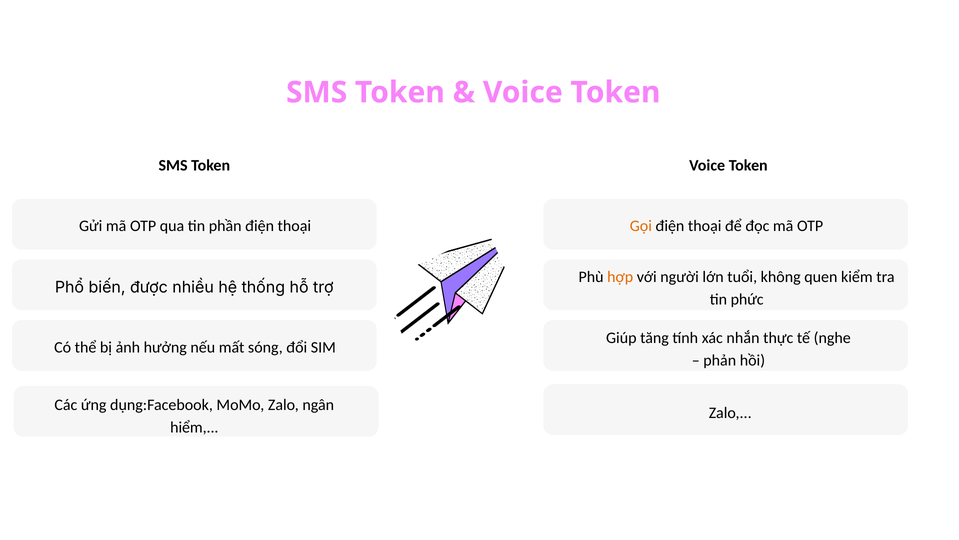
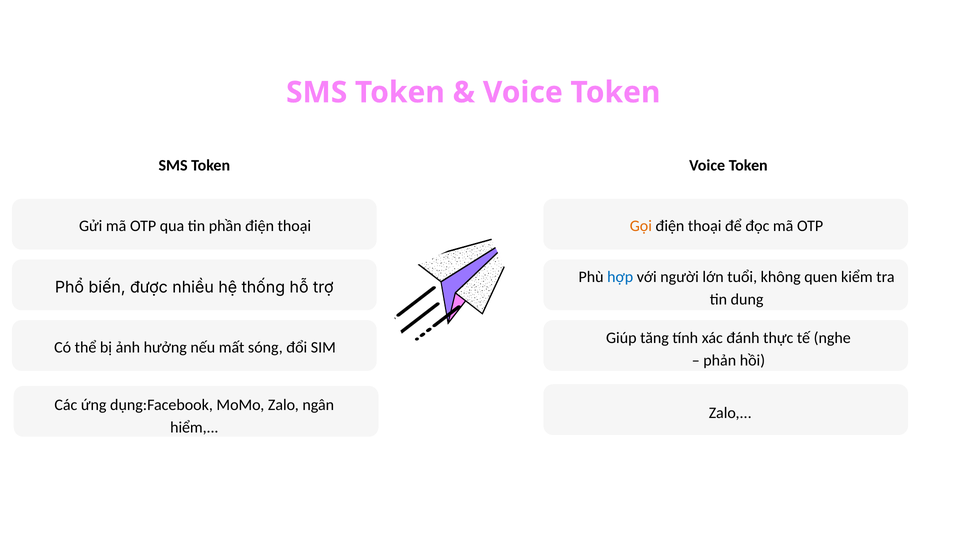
hợp colour: orange -> blue
phức: phức -> dung
nhắn: nhắn -> đánh
